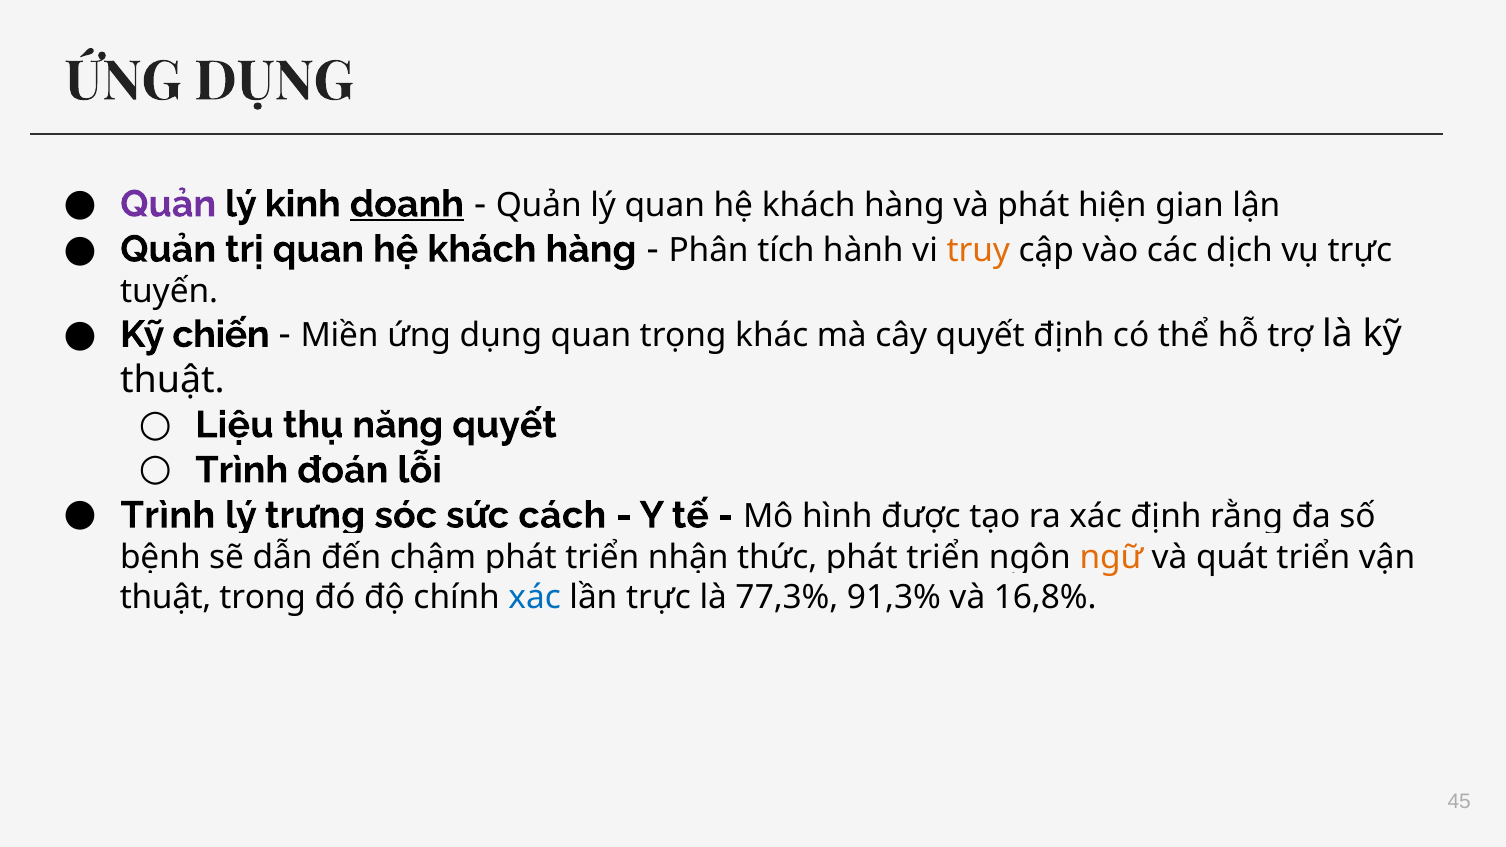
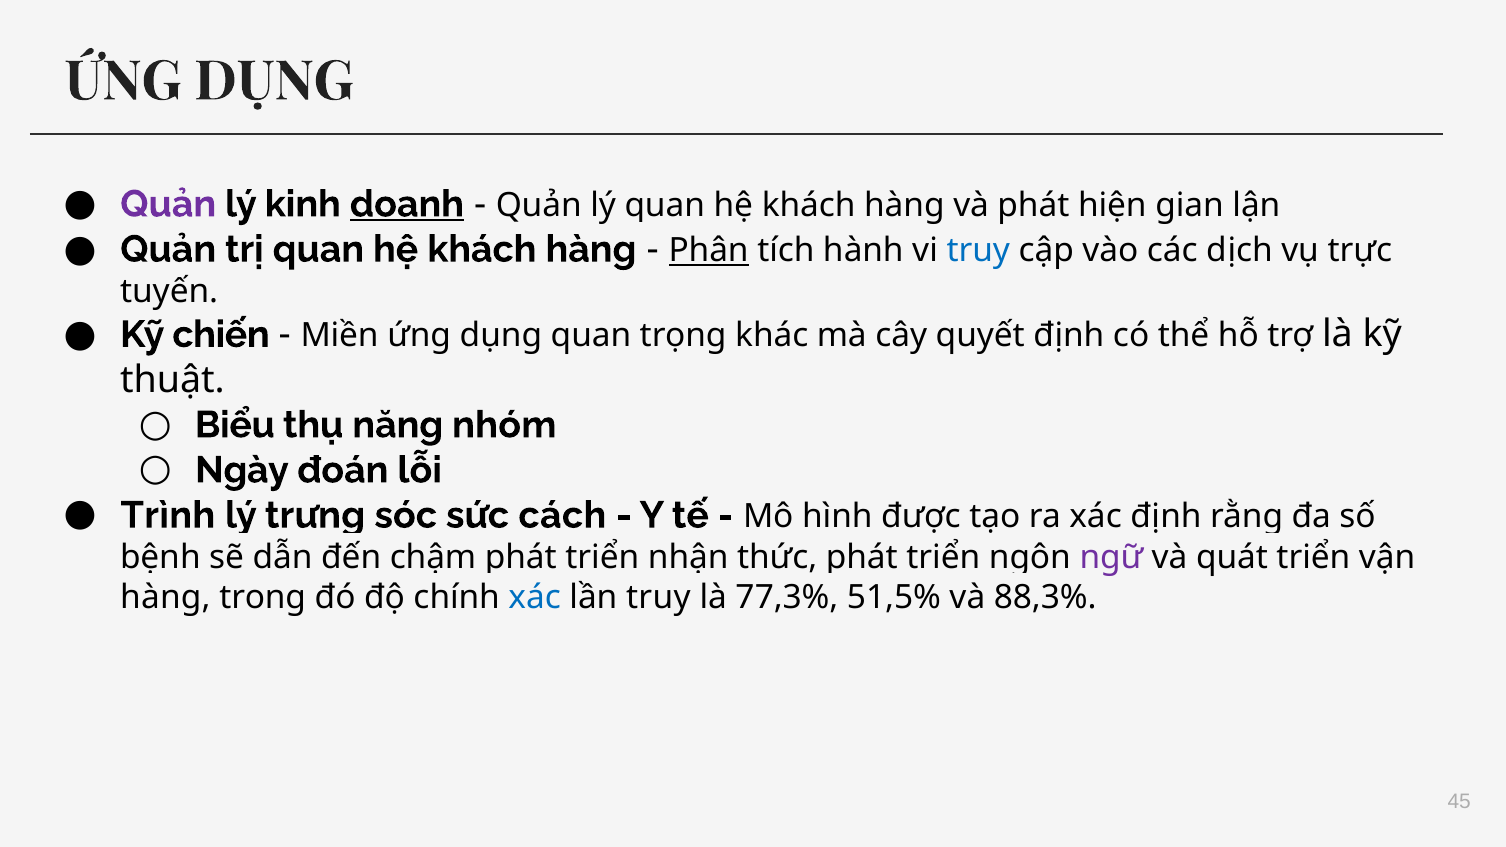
Phân underline: none -> present
truy at (978, 251) colour: orange -> blue
Liệu: Liệu -> Biểu
năng quyết: quyết -> nhóm
Trình at (242, 470): Trình -> Ngày
ngữ colour: orange -> purple
thuật at (166, 598): thuật -> hàng
lần trực: trực -> truy
91,3%: 91,3% -> 51,5%
16,8%: 16,8% -> 88,3%
